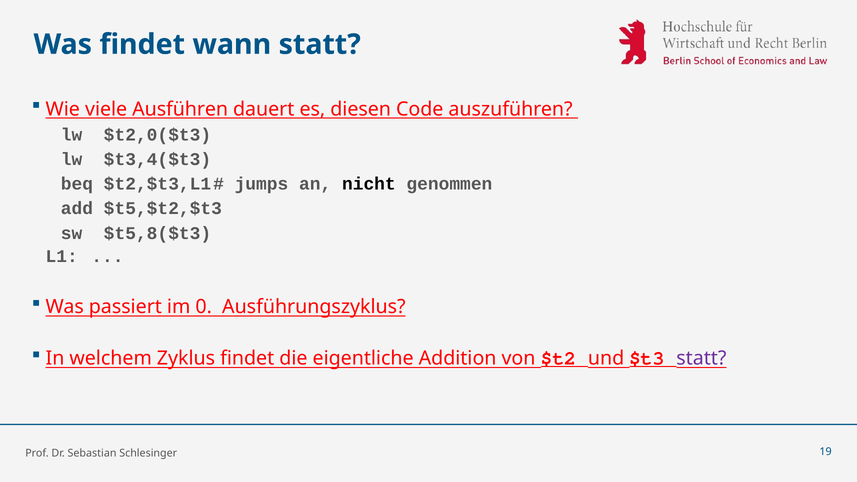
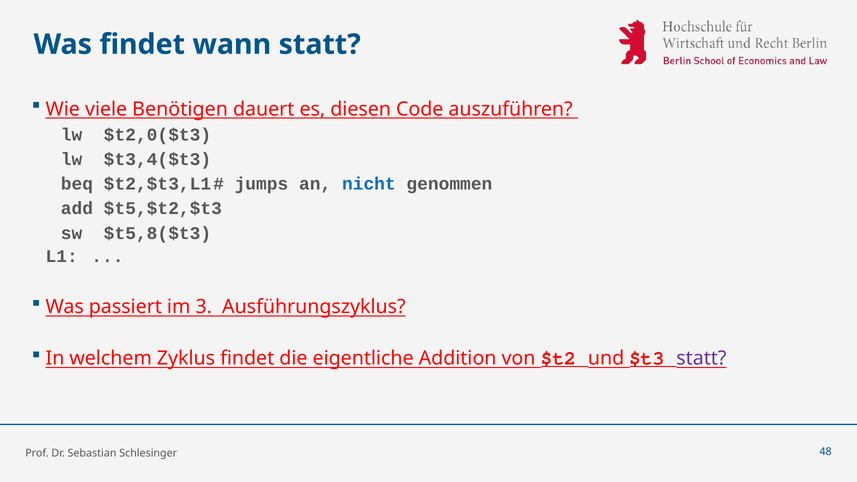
Ausführen: Ausführen -> Benötigen
nicht colour: black -> blue
0: 0 -> 3
19: 19 -> 48
